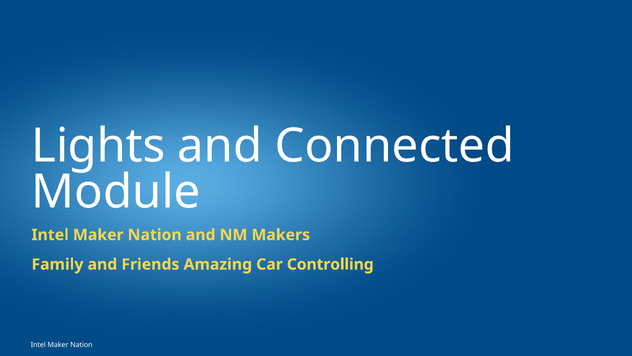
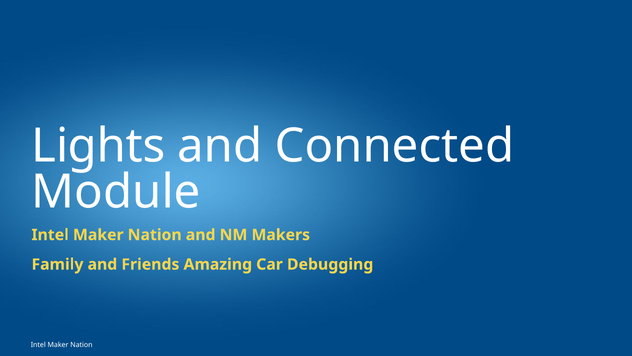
Controlling: Controlling -> Debugging
